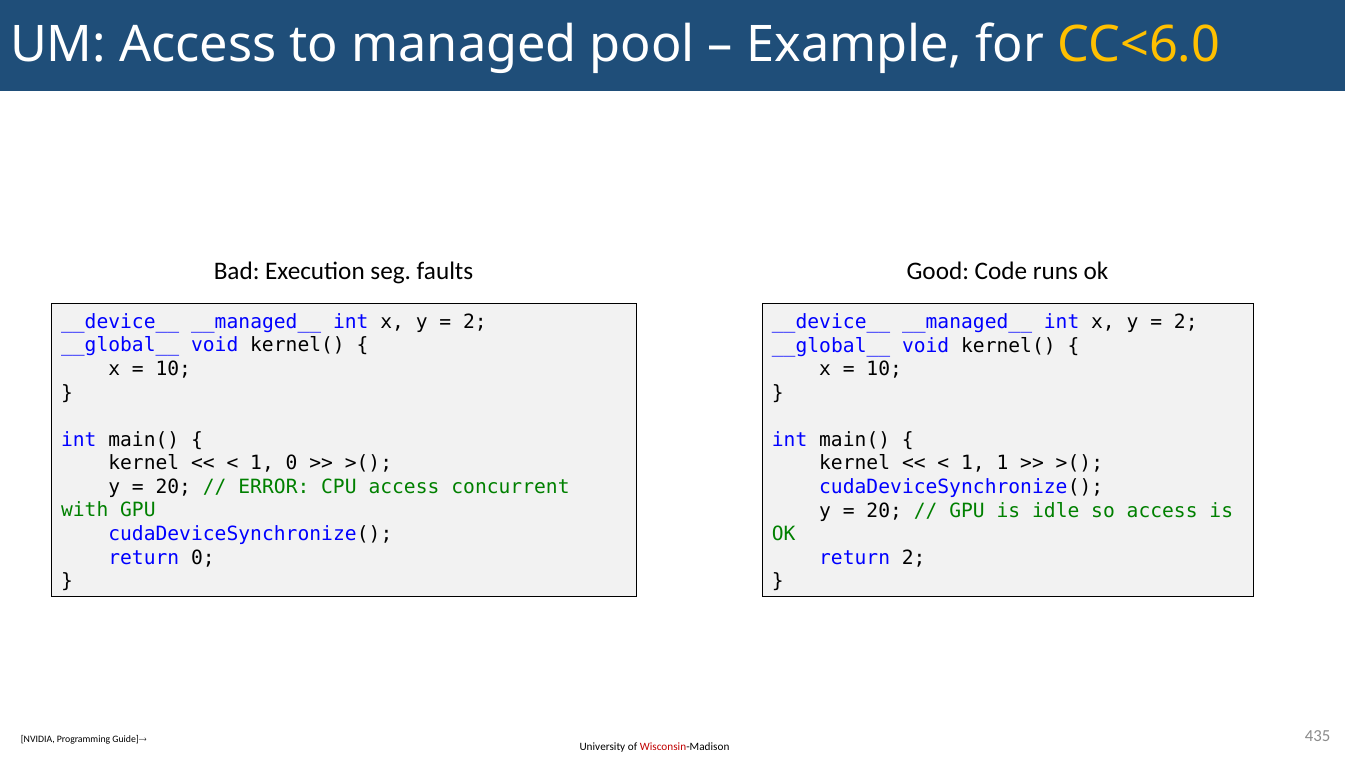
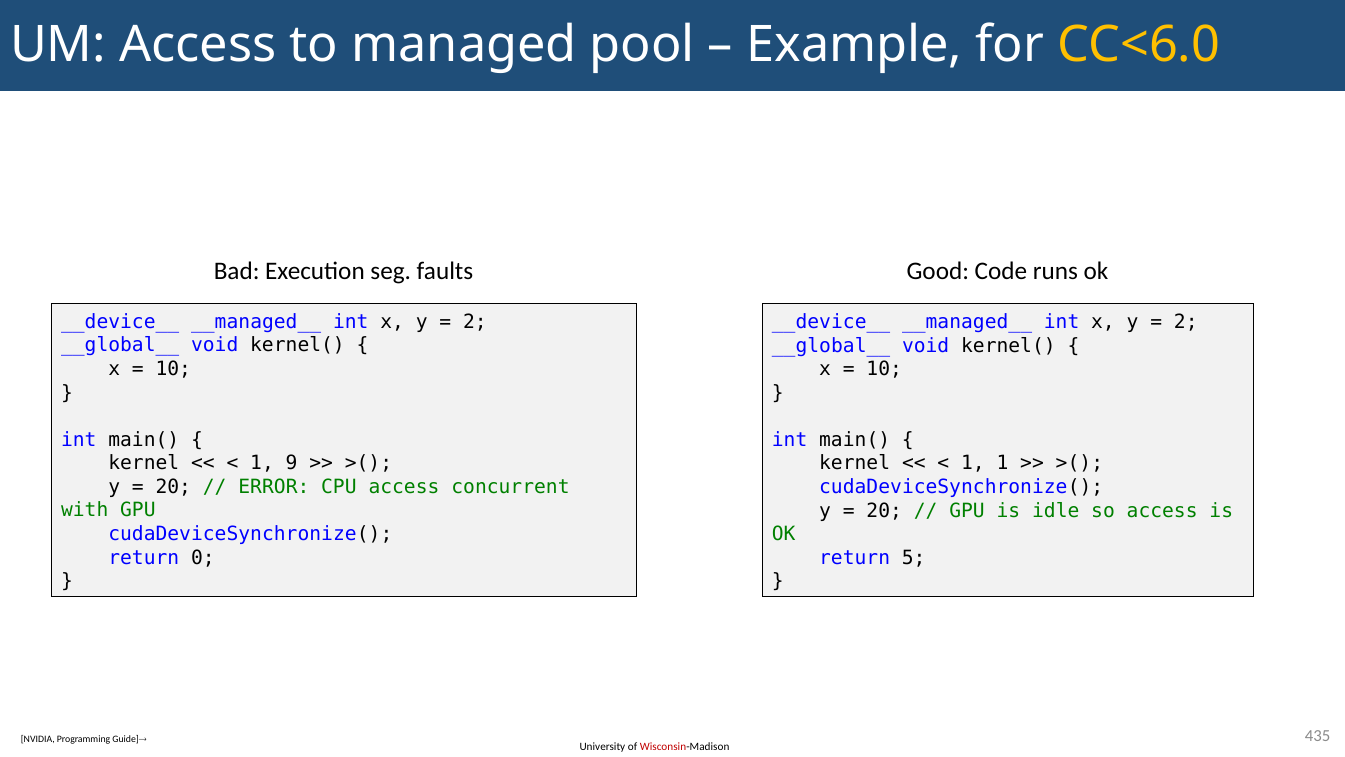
1 0: 0 -> 9
return 2: 2 -> 5
